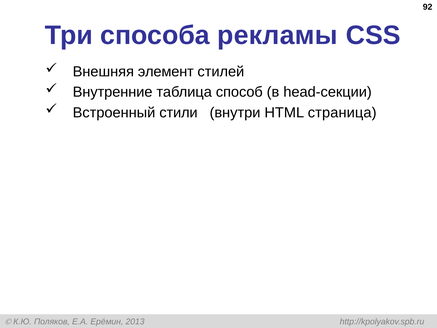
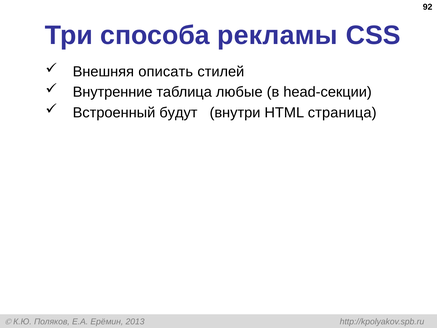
элемент: элемент -> описать
способ: способ -> любые
стили: стили -> будут
